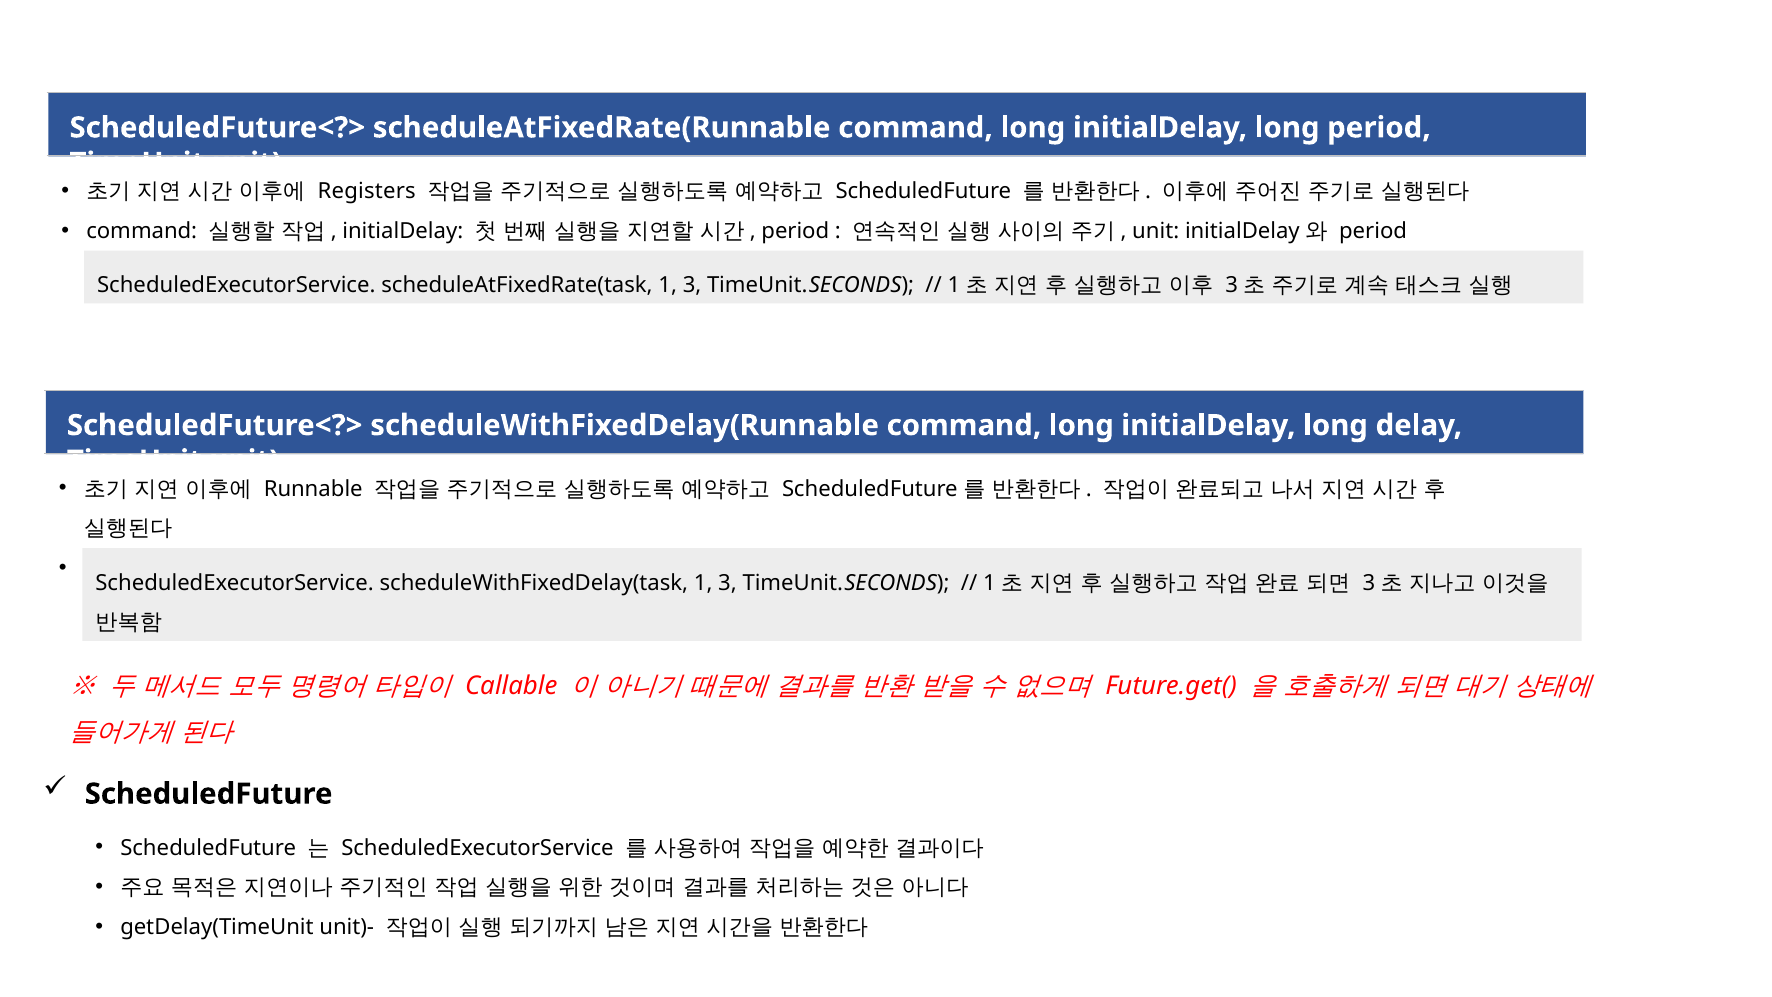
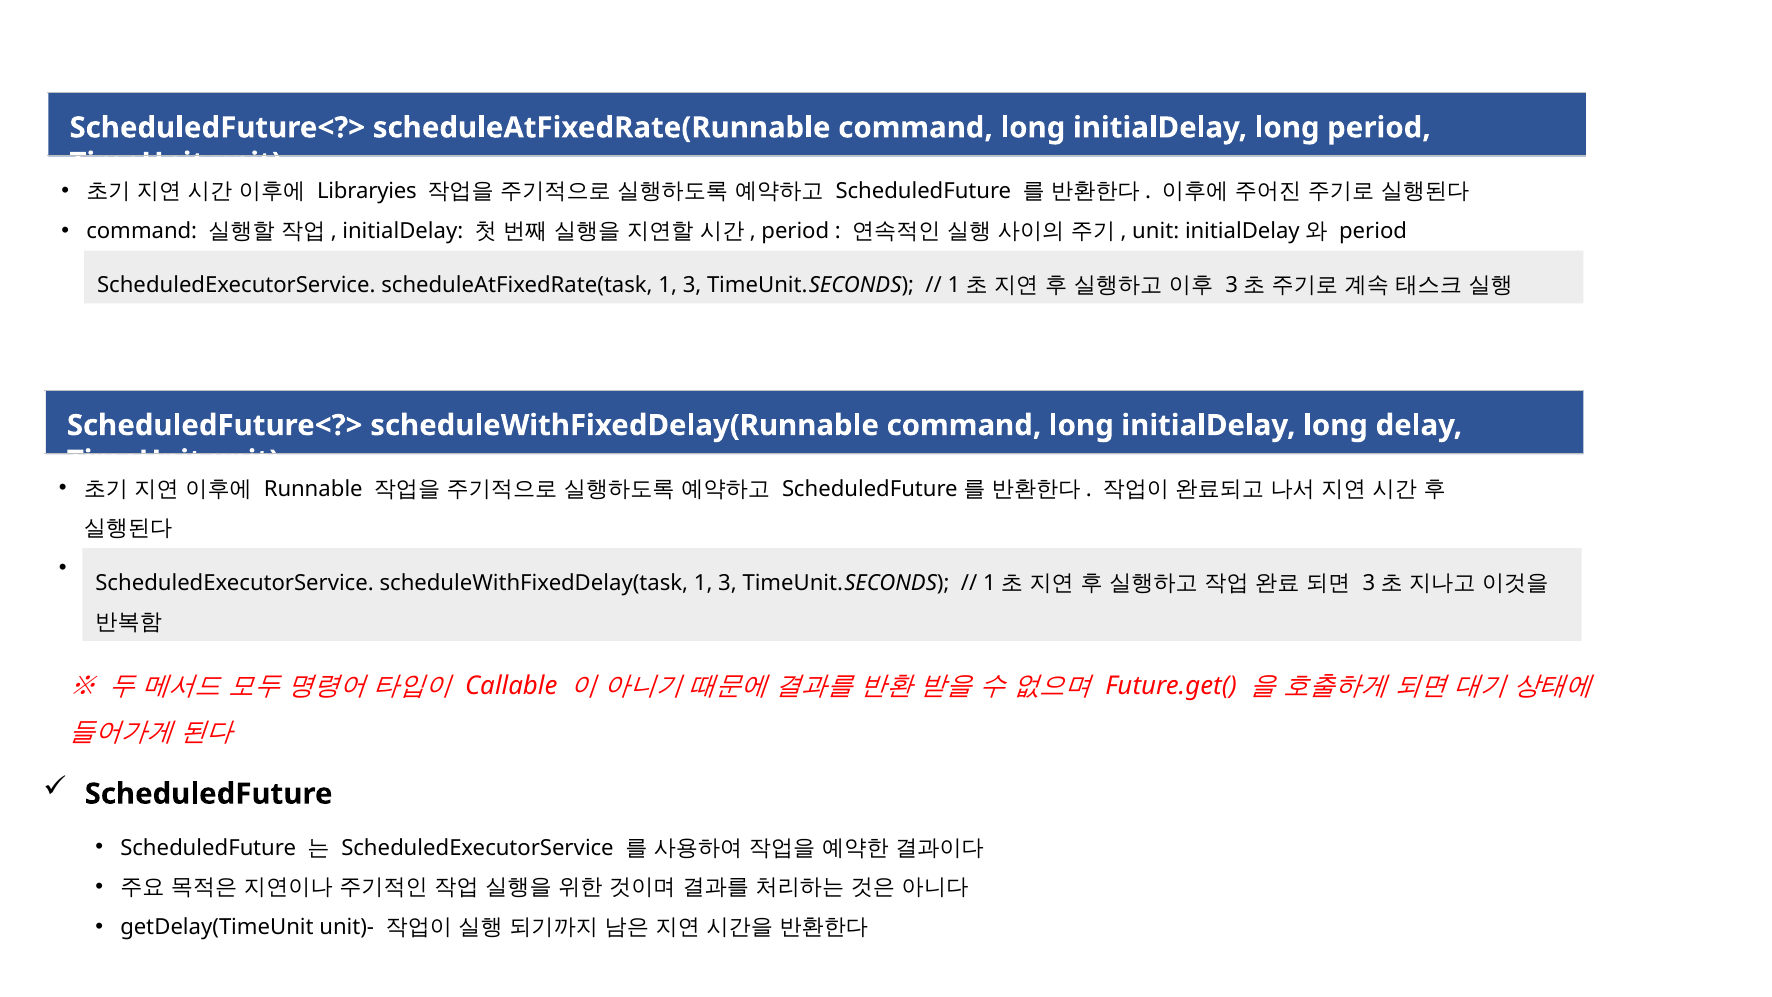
Registers: Registers -> Libraryies
